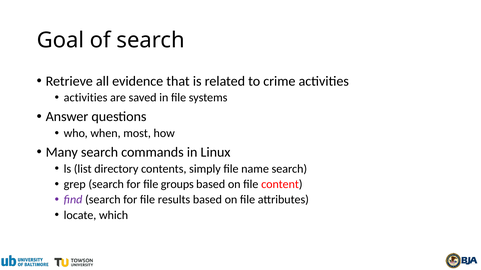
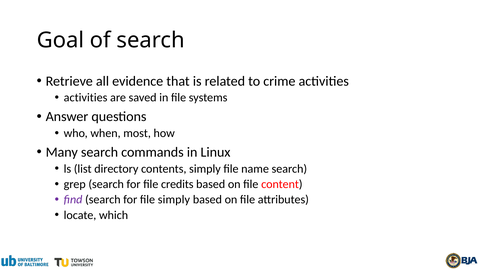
groups: groups -> credits
file results: results -> simply
